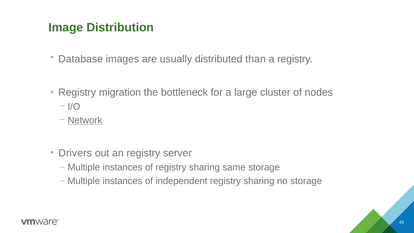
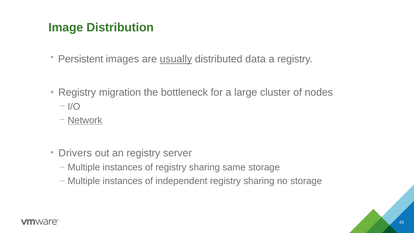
Database: Database -> Persistent
usually underline: none -> present
than: than -> data
